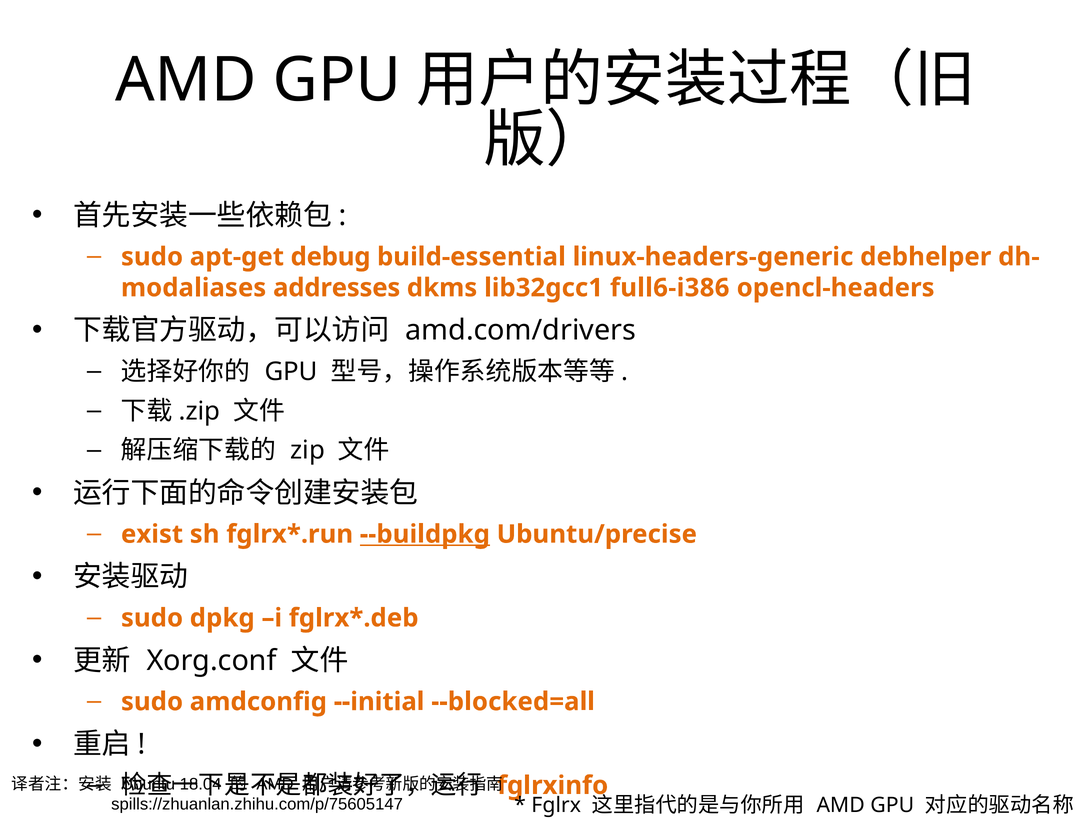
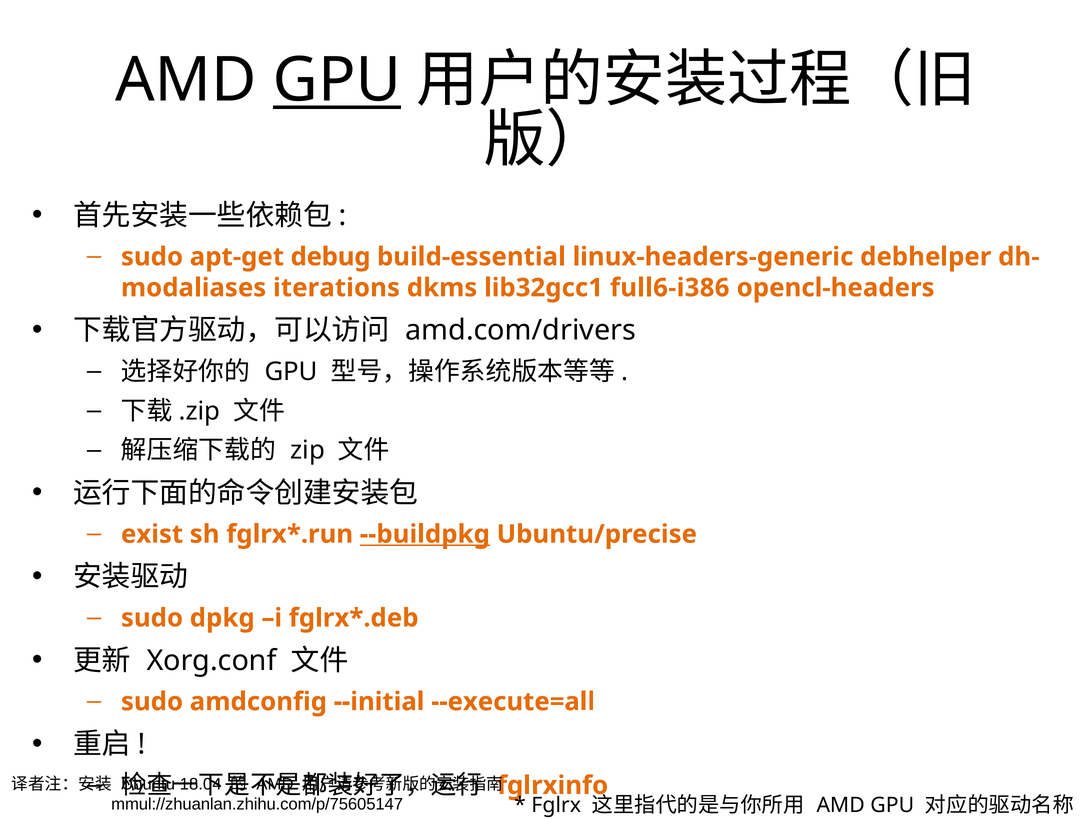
GPU at (337, 80) underline: none -> present
addresses: addresses -> iterations
--blocked=all: --blocked=all -> --execute=all
spills://zhuanlan.zhihu.com/p/75605147: spills://zhuanlan.zhihu.com/p/75605147 -> mmul://zhuanlan.zhihu.com/p/75605147
